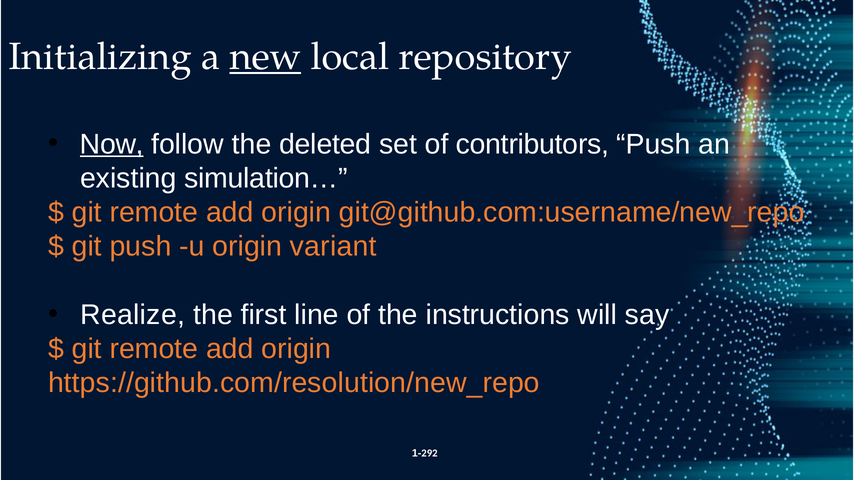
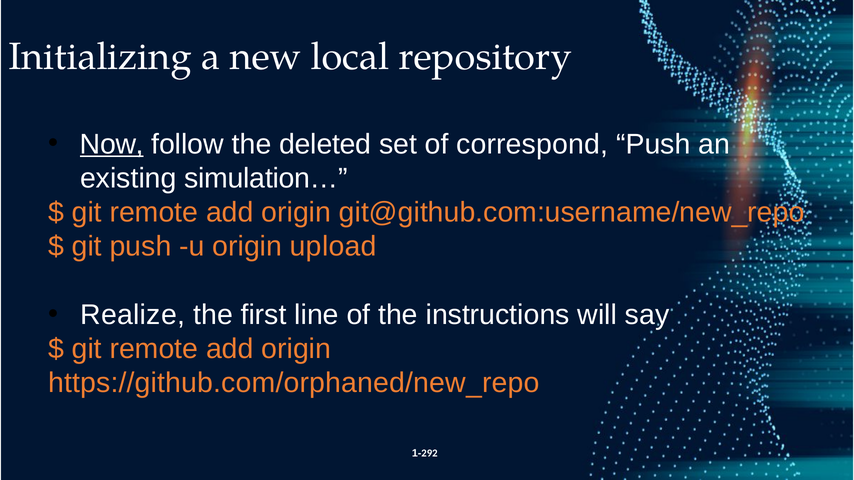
new underline: present -> none
contributors: contributors -> correspond
variant: variant -> upload
https://github.com/resolution/new_repo: https://github.com/resolution/new_repo -> https://github.com/orphaned/new_repo
